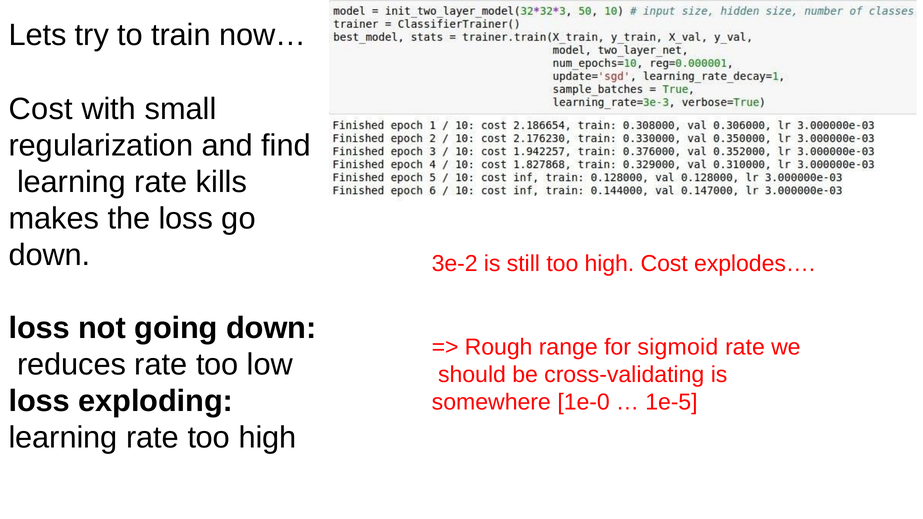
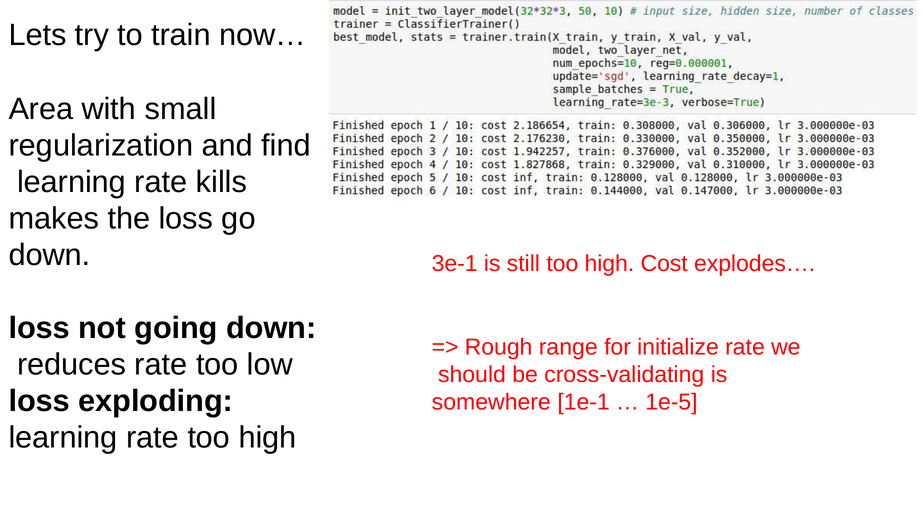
Cost at (41, 109): Cost -> Area
3e-2: 3e-2 -> 3e-1
sigmoid: sigmoid -> initialize
1e-0: 1e-0 -> 1e-1
